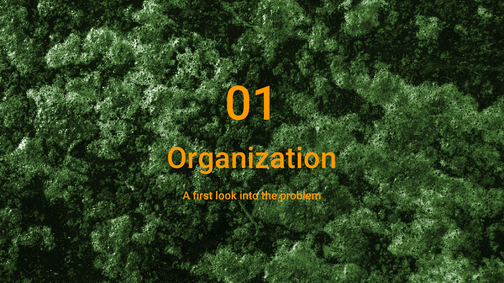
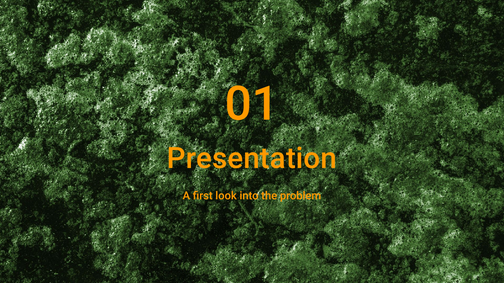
Organization: Organization -> Presentation
